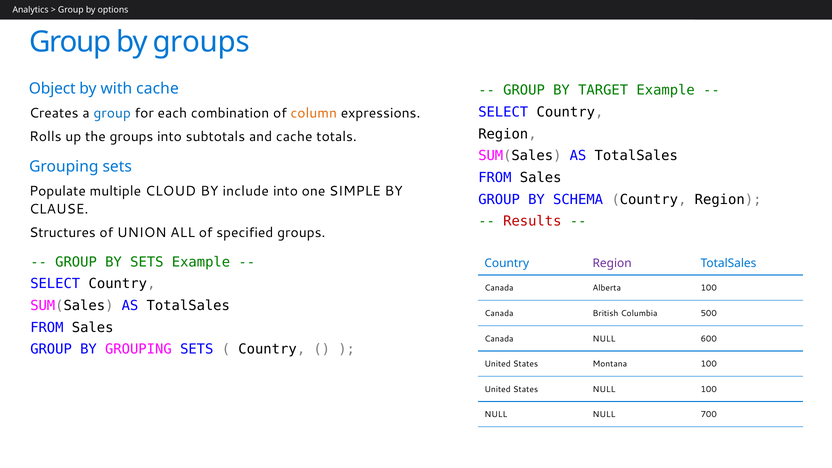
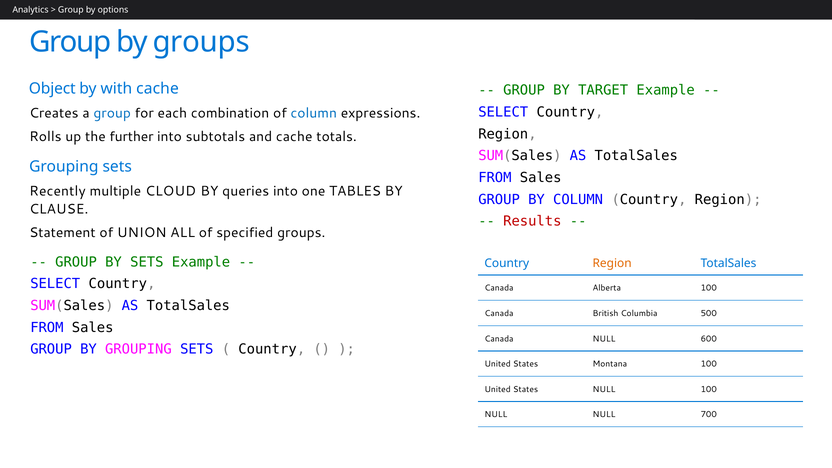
column at (314, 113) colour: orange -> blue
the groups: groups -> further
Populate: Populate -> Recently
include: include -> queries
SIMPLE: SIMPLE -> TABLES
BY SCHEMA: SCHEMA -> COLUMN
Structures: Structures -> Statement
Region at (612, 263) colour: purple -> orange
